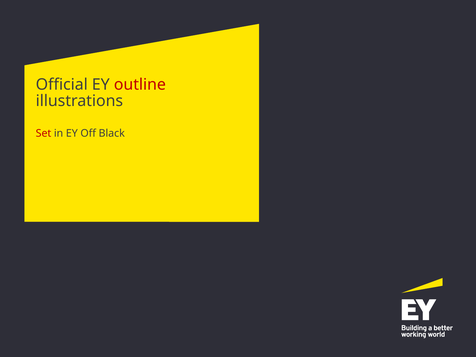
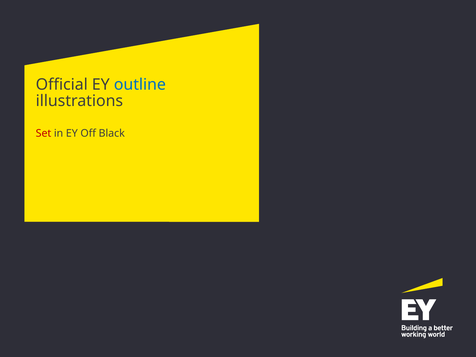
outline colour: red -> blue
